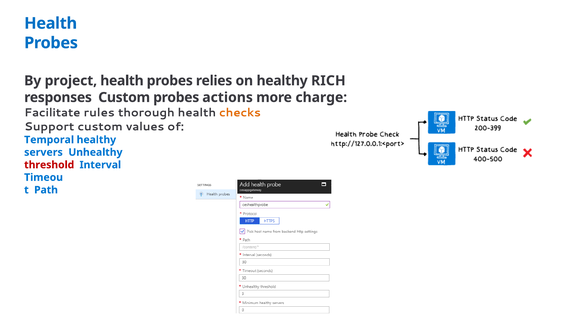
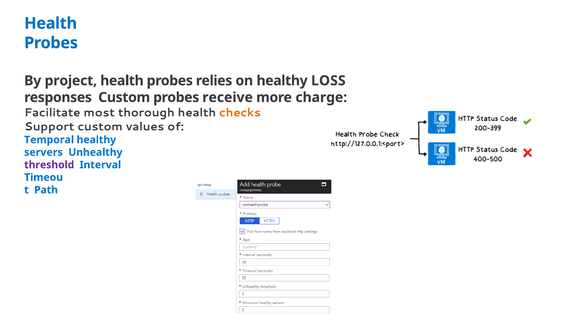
RICH: RICH -> LOSS
actions: actions -> receive
rules: rules -> most
threshold colour: red -> purple
